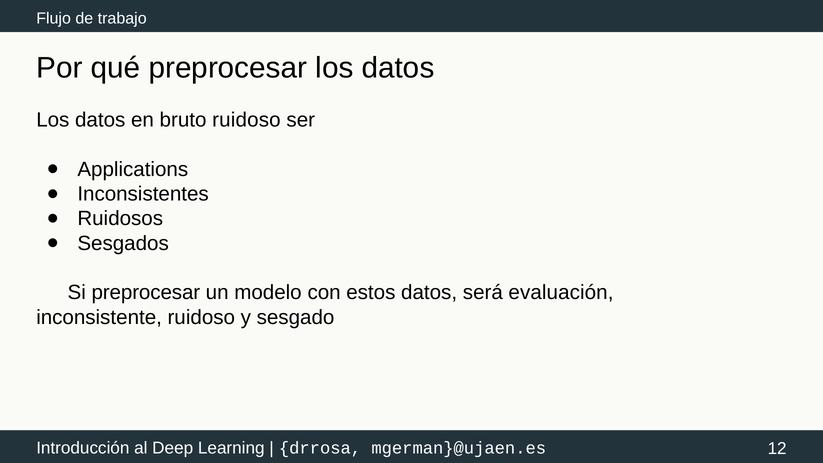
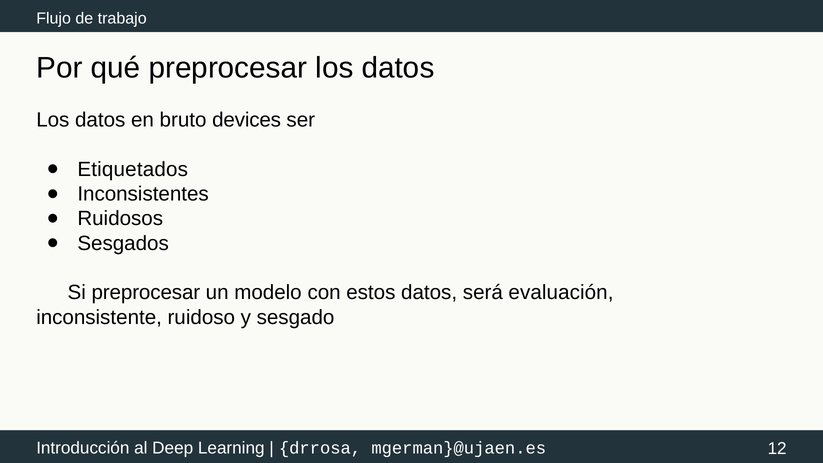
bruto ruidoso: ruidoso -> devices
Applications: Applications -> Etiquetados
